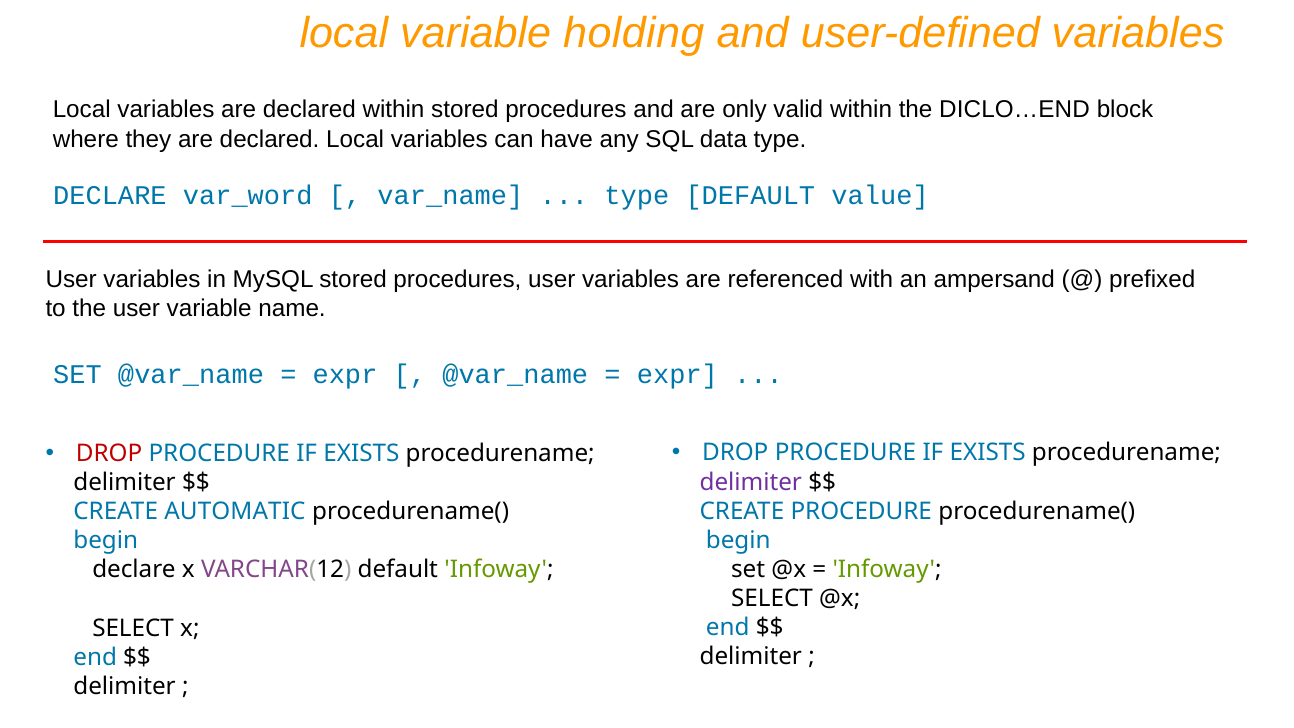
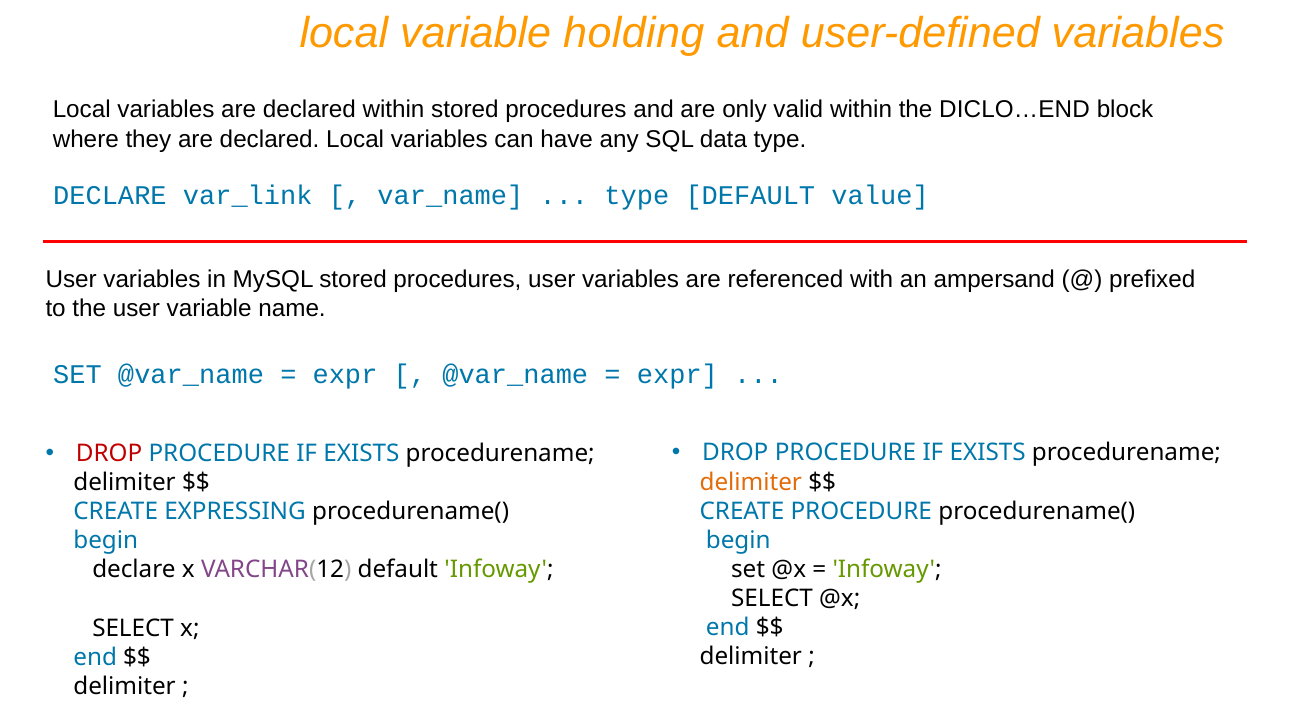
var_word: var_word -> var_link
delimiter at (751, 482) colour: purple -> orange
AUTOMATIC: AUTOMATIC -> EXPRESSING
